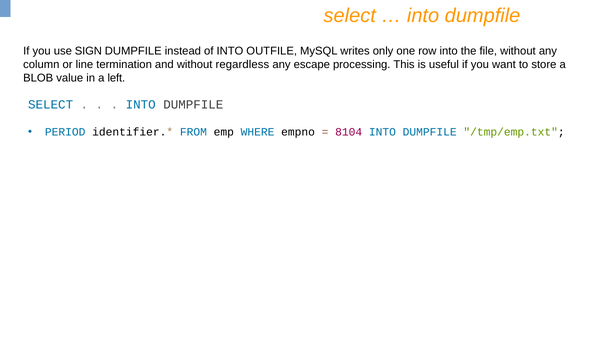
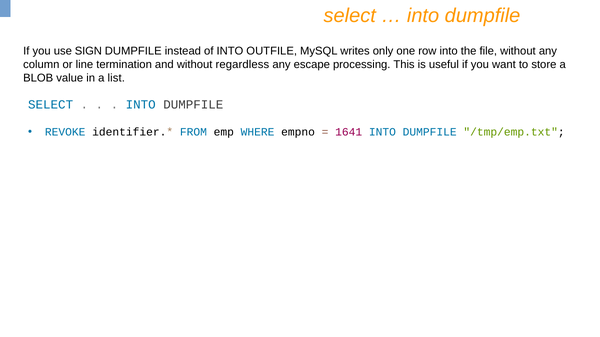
left: left -> list
PERIOD: PERIOD -> REVOKE
8104: 8104 -> 1641
